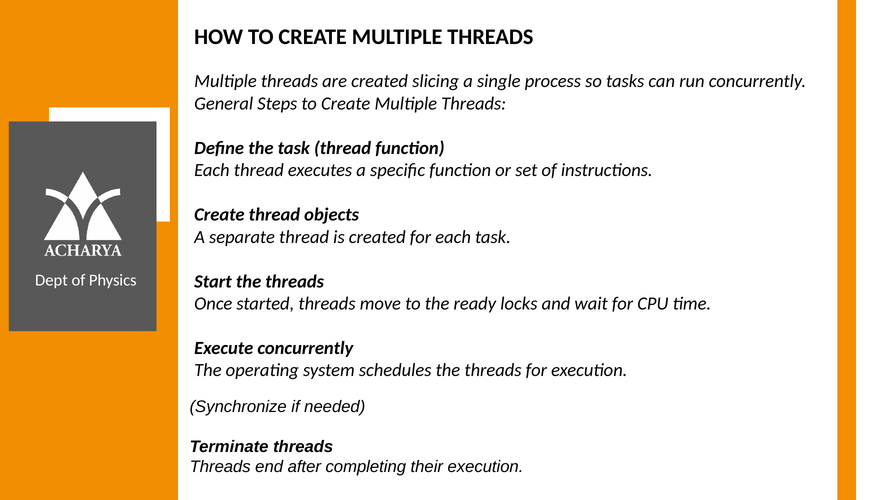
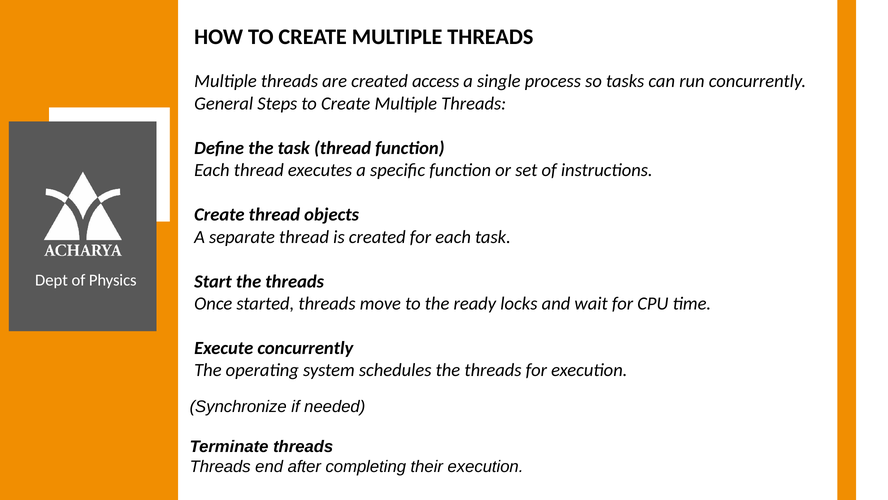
slicing: slicing -> access
